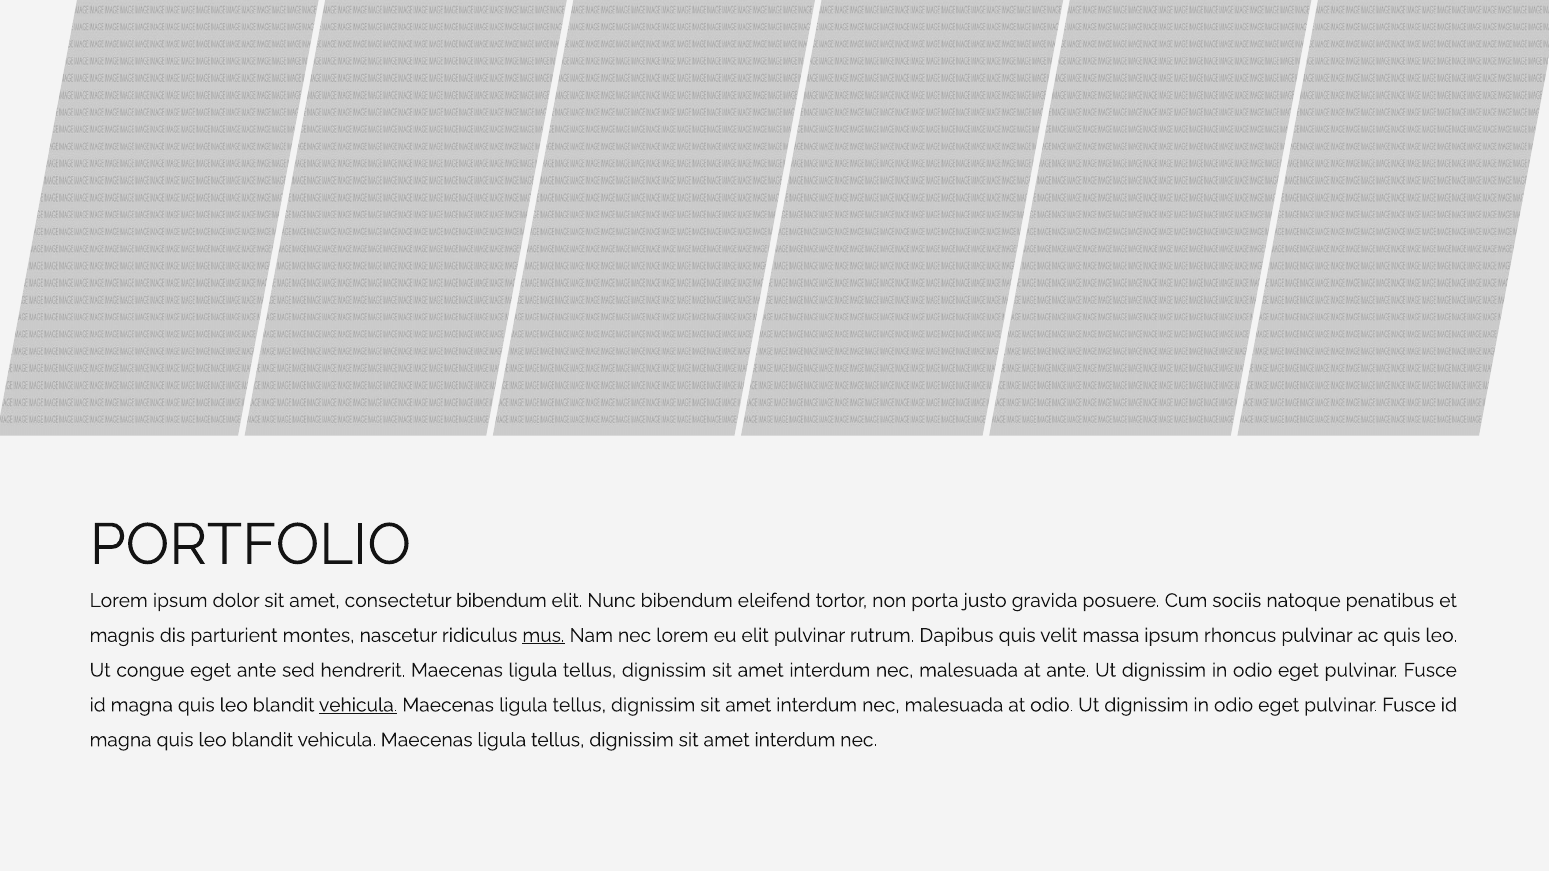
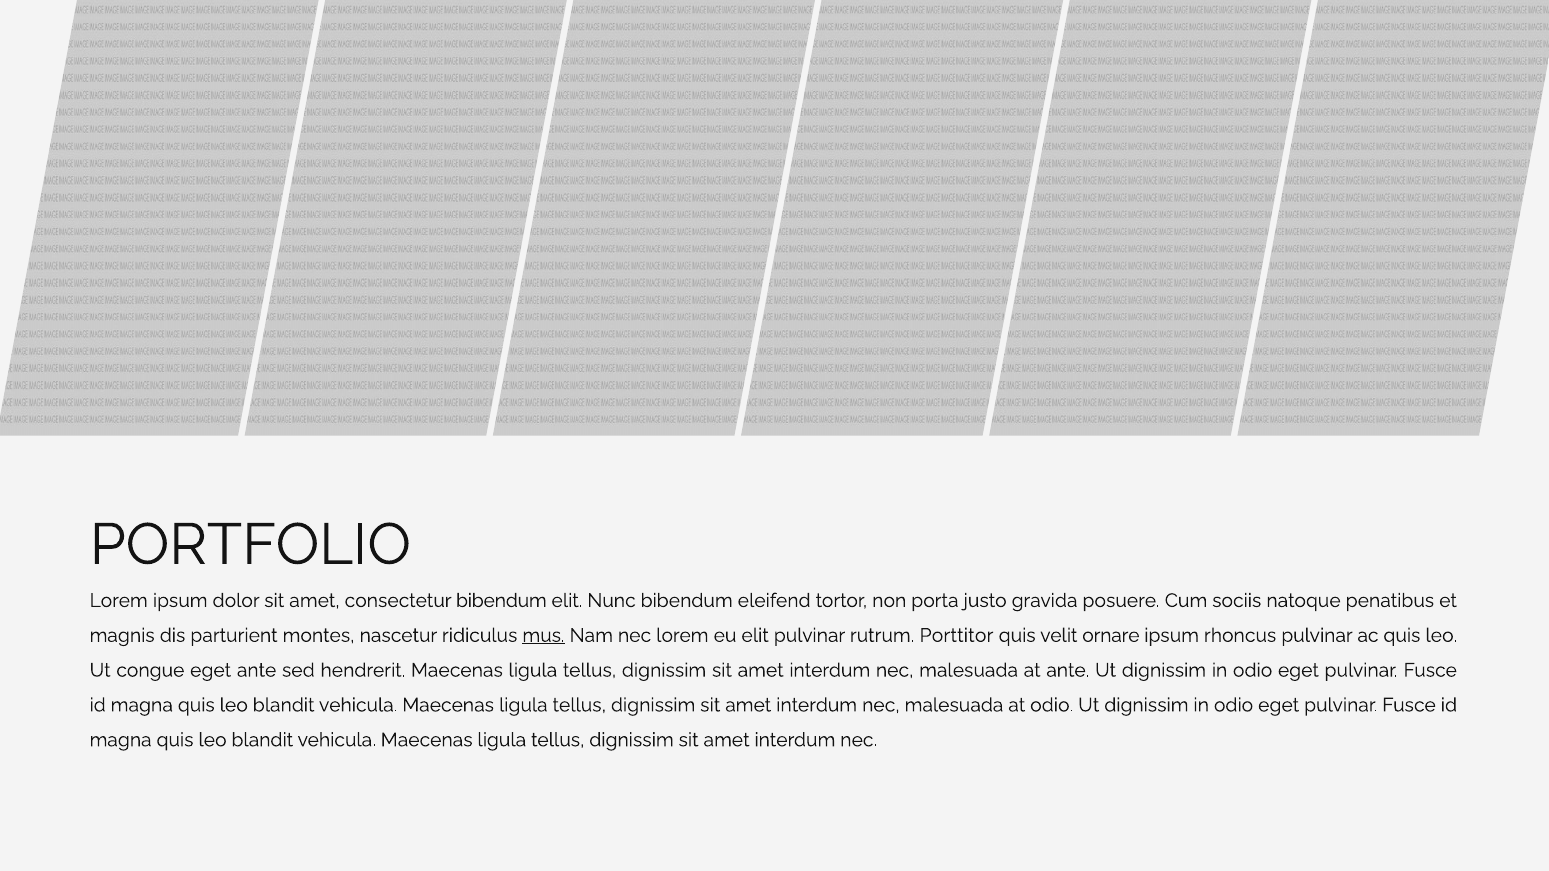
Dapibus: Dapibus -> Porttitor
massa: massa -> ornare
vehicula at (358, 705) underline: present -> none
